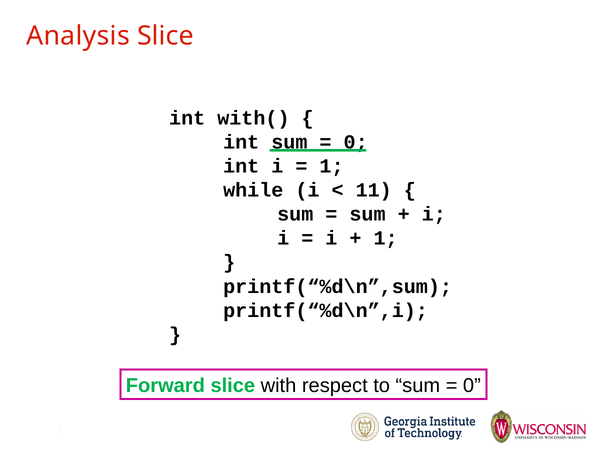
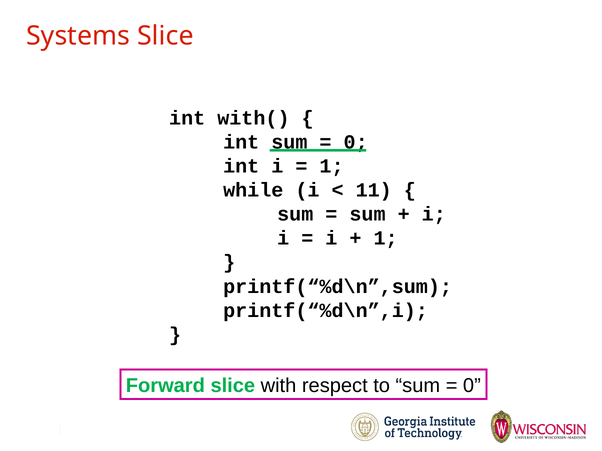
Analysis: Analysis -> Systems
